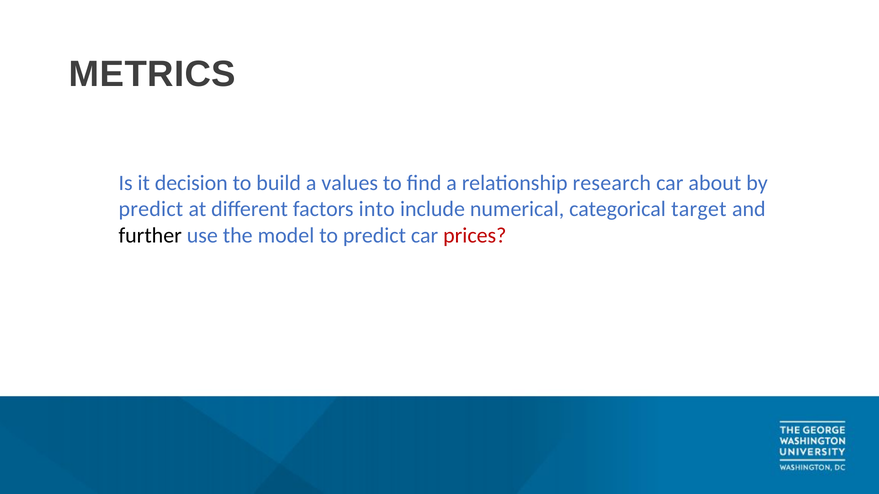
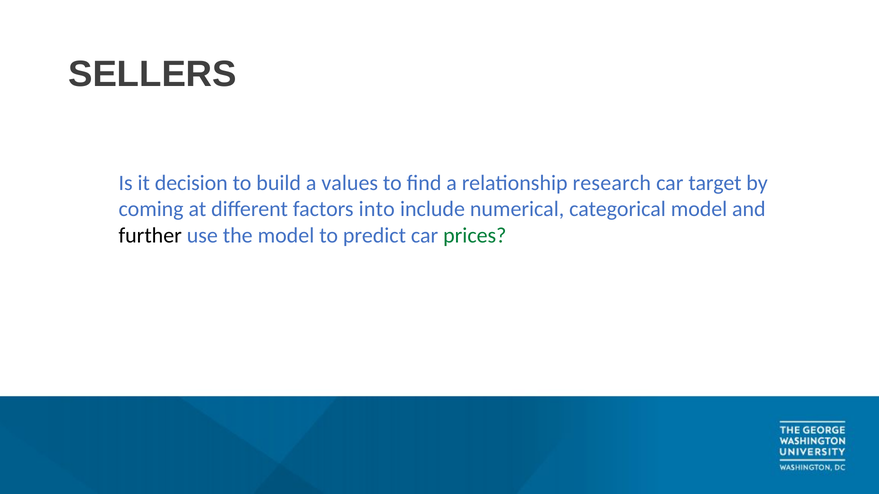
METRICS: METRICS -> SELLERS
about: about -> target
predict at (151, 209): predict -> coming
categorical target: target -> model
prices colour: red -> green
